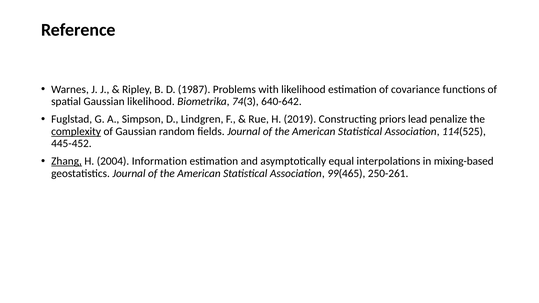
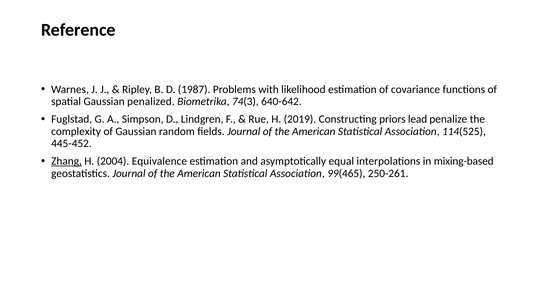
Gaussian likelihood: likelihood -> penalized
complexity underline: present -> none
Information: Information -> Equivalence
